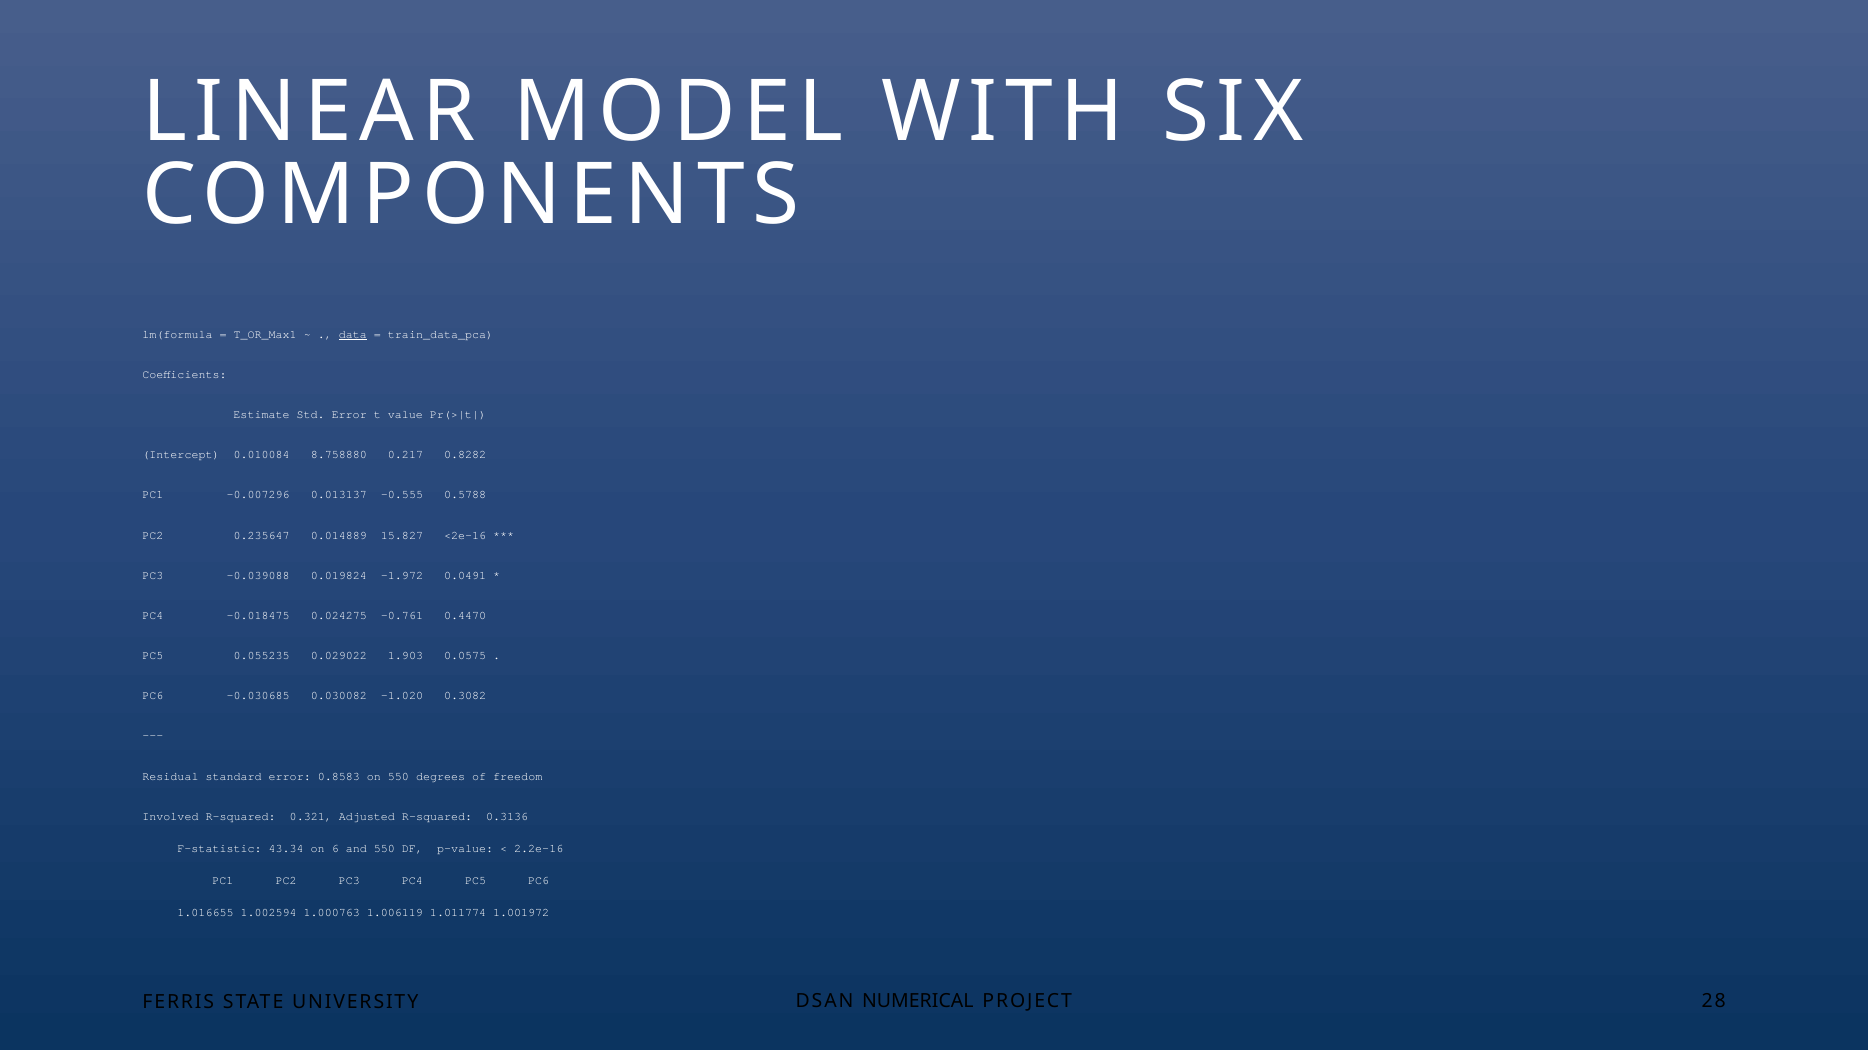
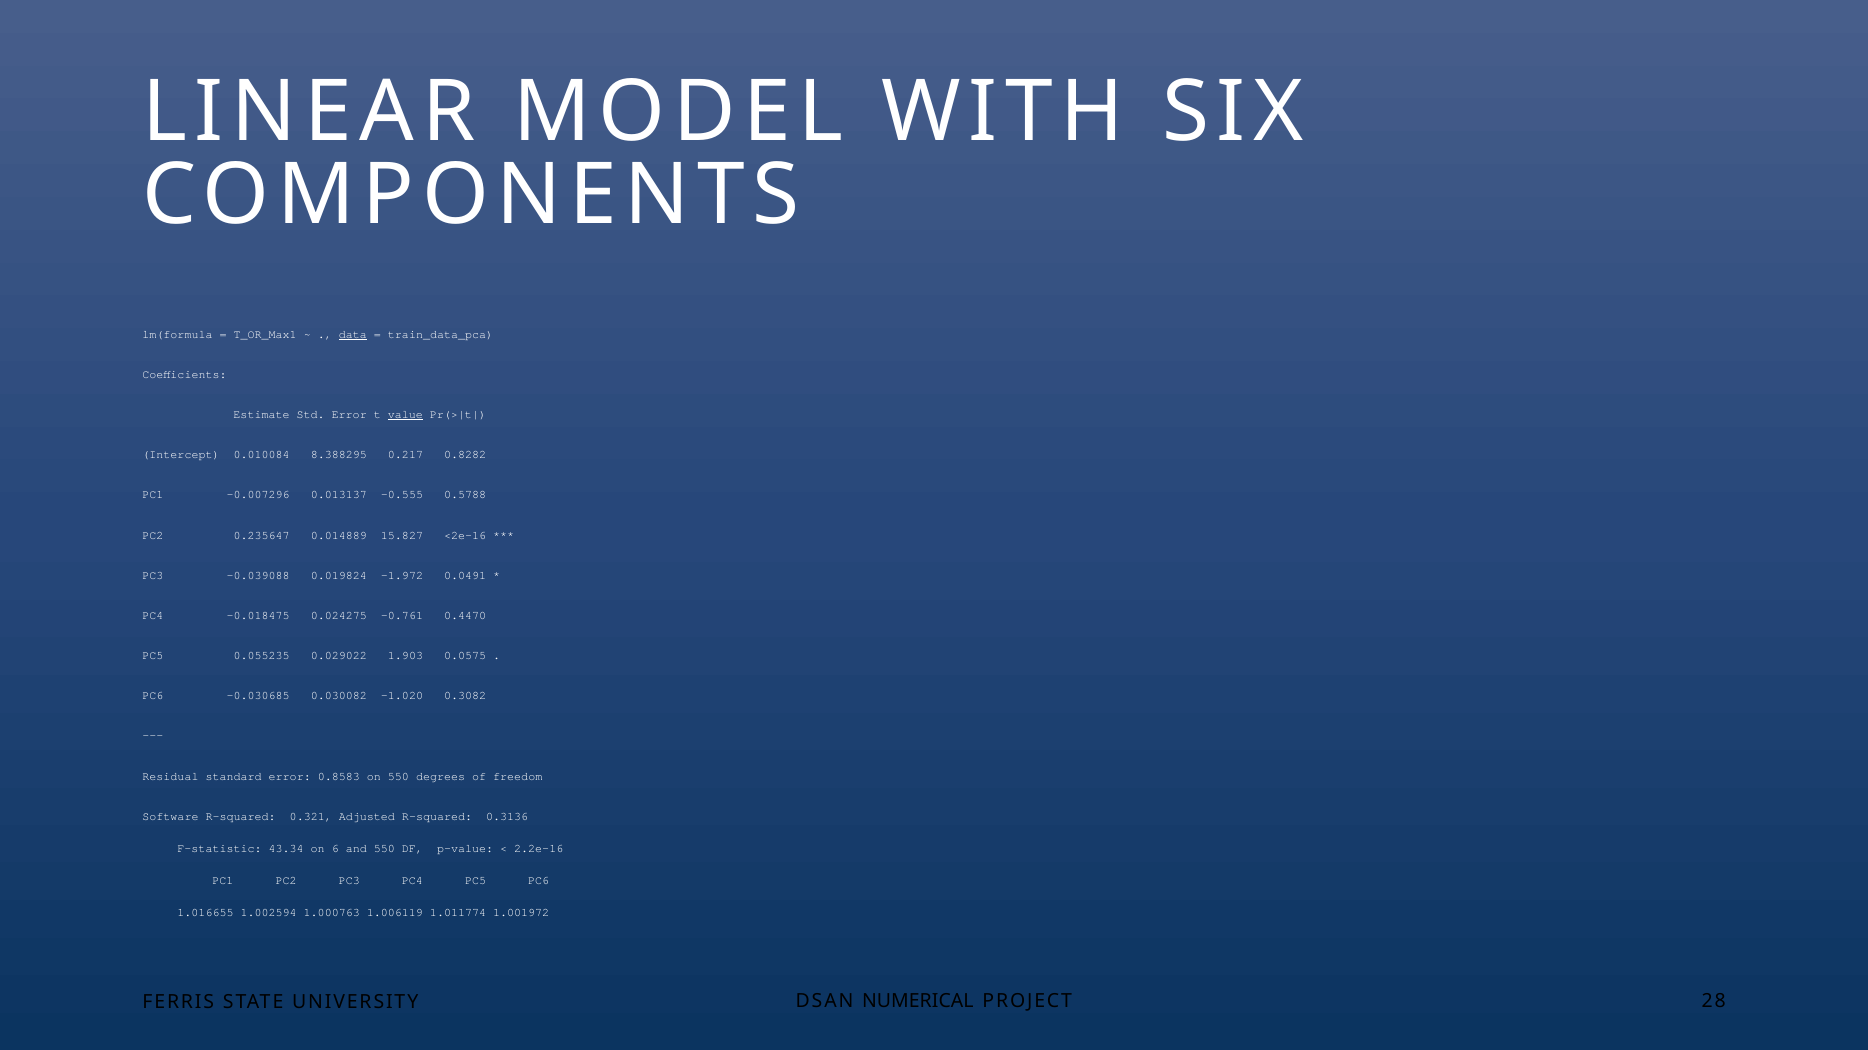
value underline: none -> present
8.758880: 8.758880 -> 8.388295
Involved: Involved -> Software
